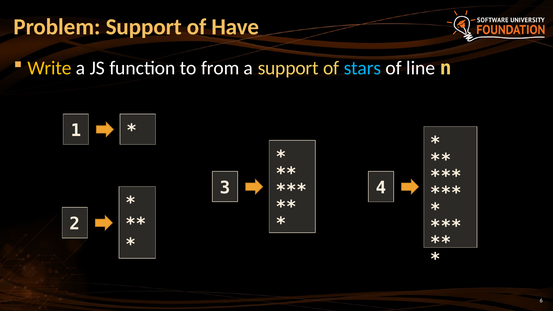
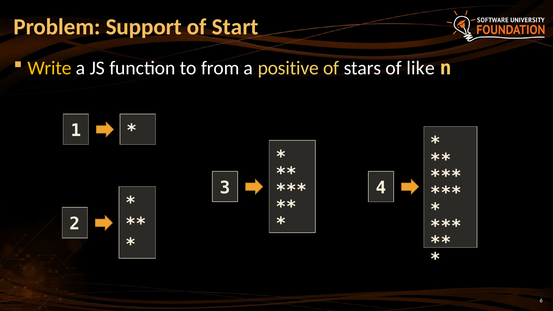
Have: Have -> Start
a support: support -> positive
stars colour: light blue -> white
line: line -> like
